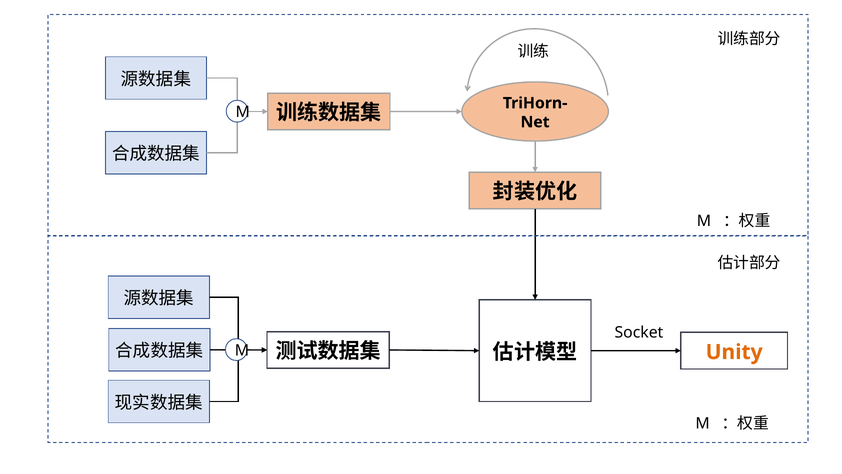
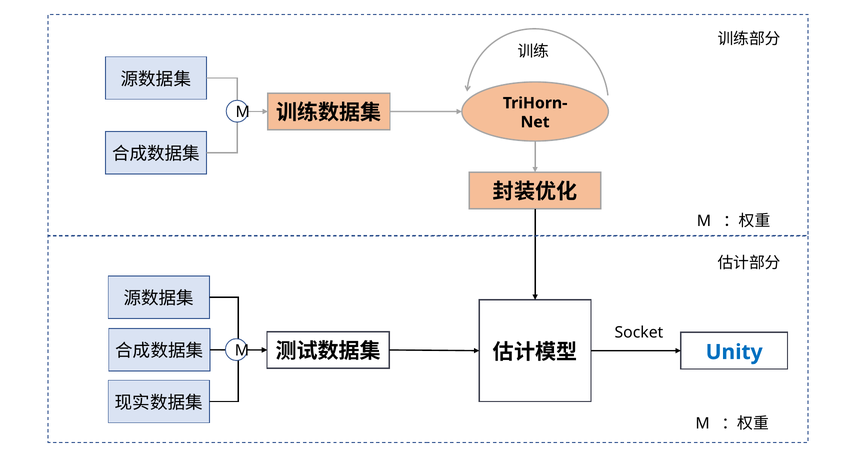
Unity colour: orange -> blue
